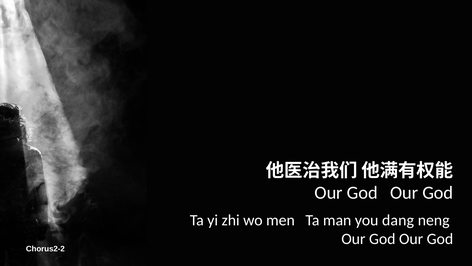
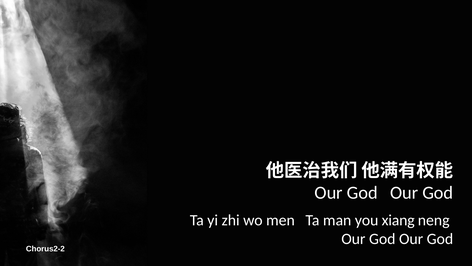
dang: dang -> xiang
